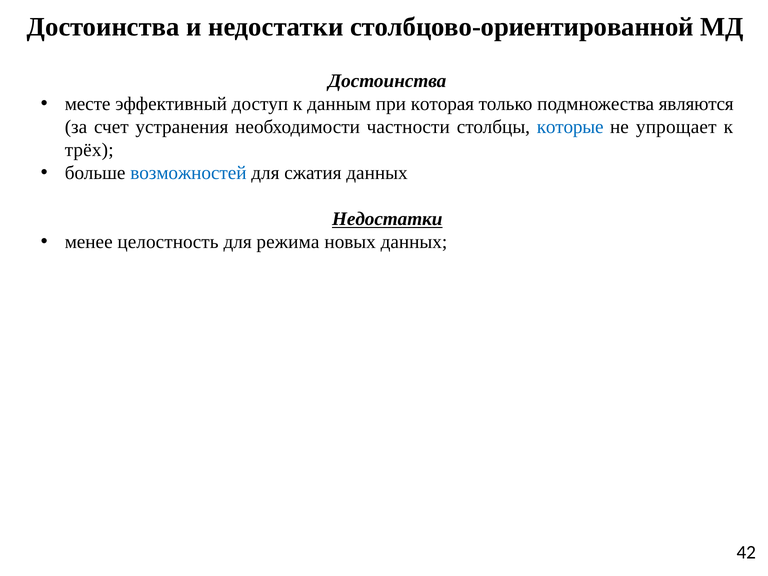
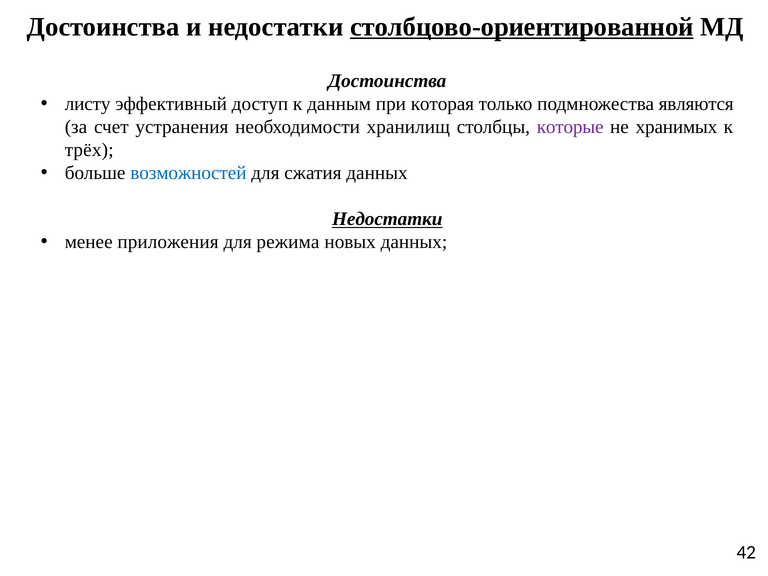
столбцово-ориентированной underline: none -> present
месте: месте -> листу
частности: частности -> хранилищ
которые colour: blue -> purple
упрощает: упрощает -> хранимых
целостность: целостность -> приложения
